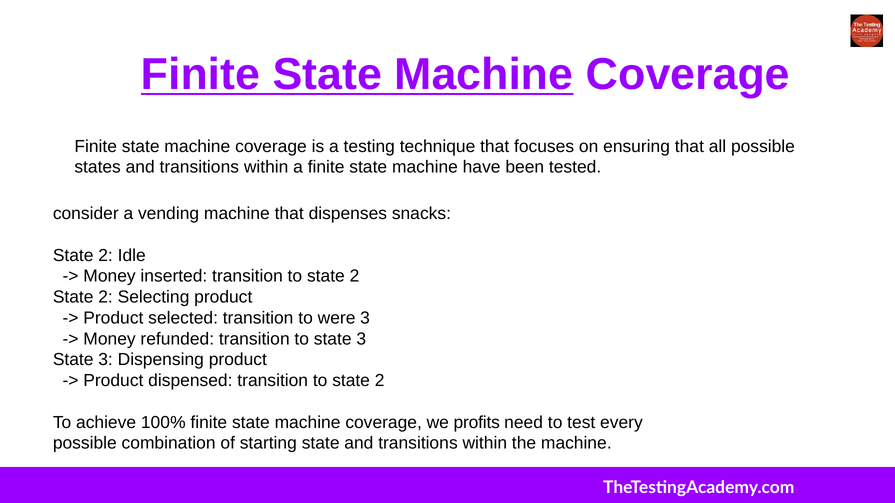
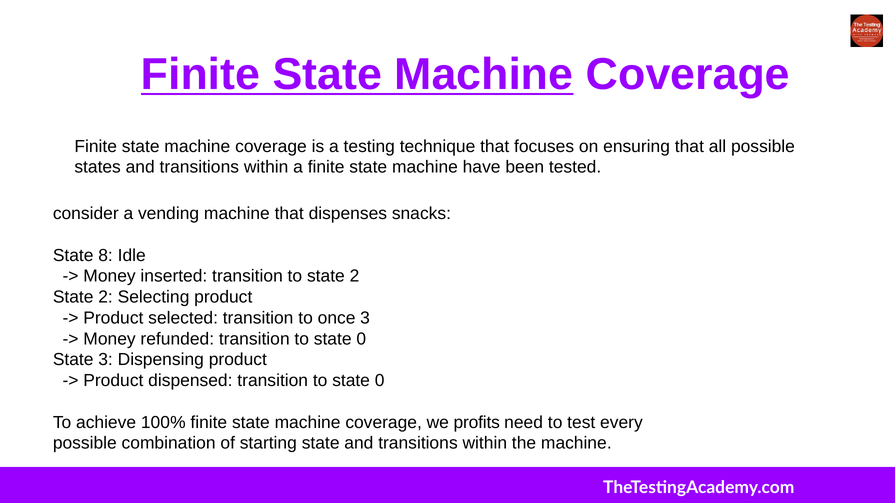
2 at (106, 255): 2 -> 8
were: were -> once
3 at (361, 339): 3 -> 0
2 at (380, 381): 2 -> 0
